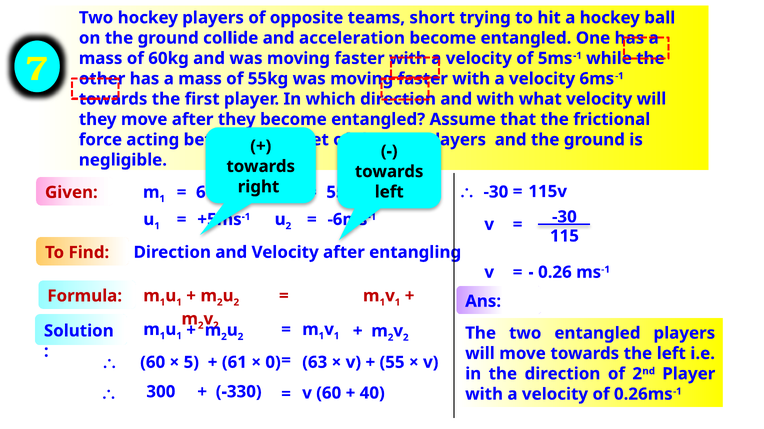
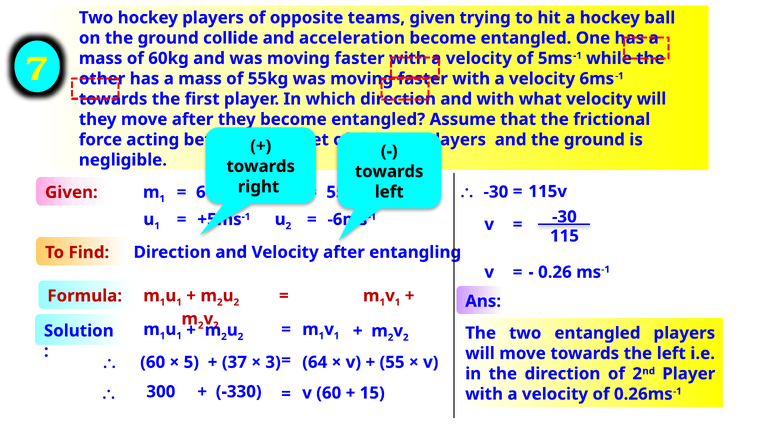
teams short: short -> given
63: 63 -> 64
61: 61 -> 37
0: 0 -> 3
40: 40 -> 15
